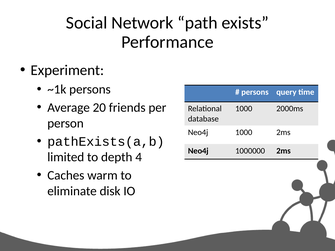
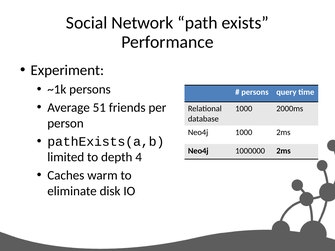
20: 20 -> 51
